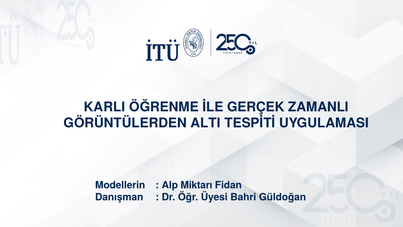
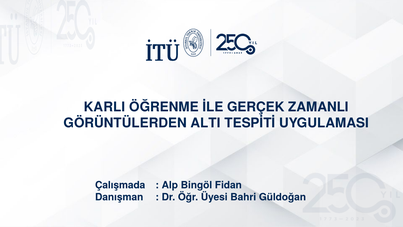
Modellerin: Modellerin -> Çalışmada
Miktarı: Miktarı -> Bingöl
